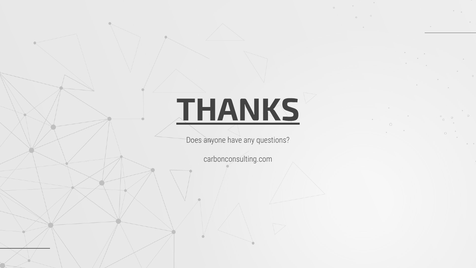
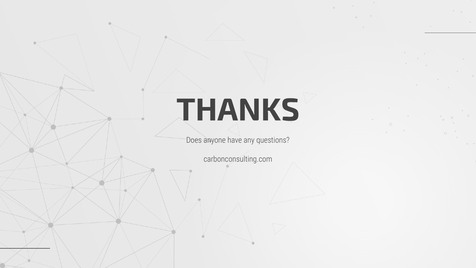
THANKS underline: present -> none
